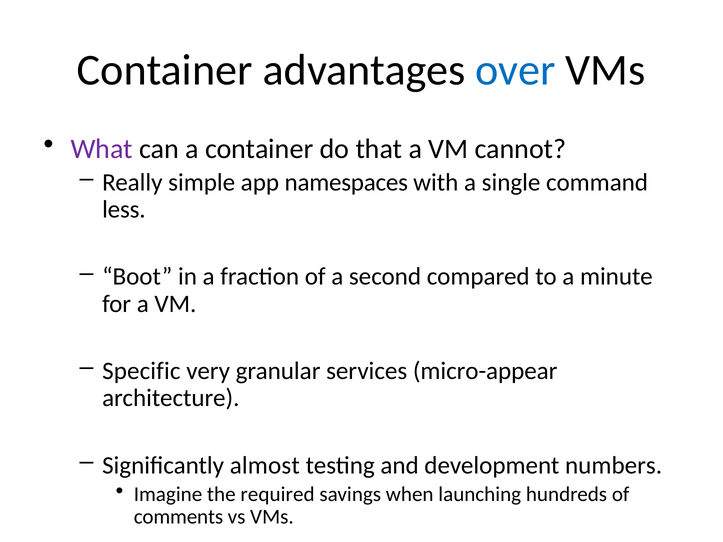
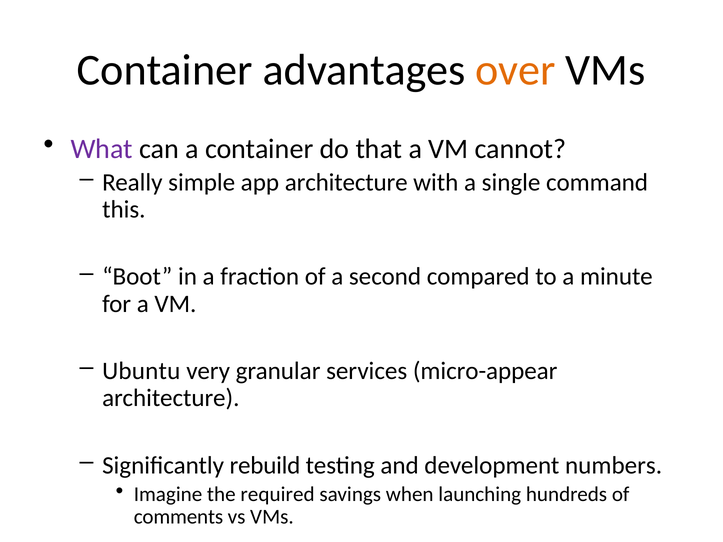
over colour: blue -> orange
app namespaces: namespaces -> architecture
less: less -> this
Specific: Specific -> Ubuntu
almost: almost -> rebuild
